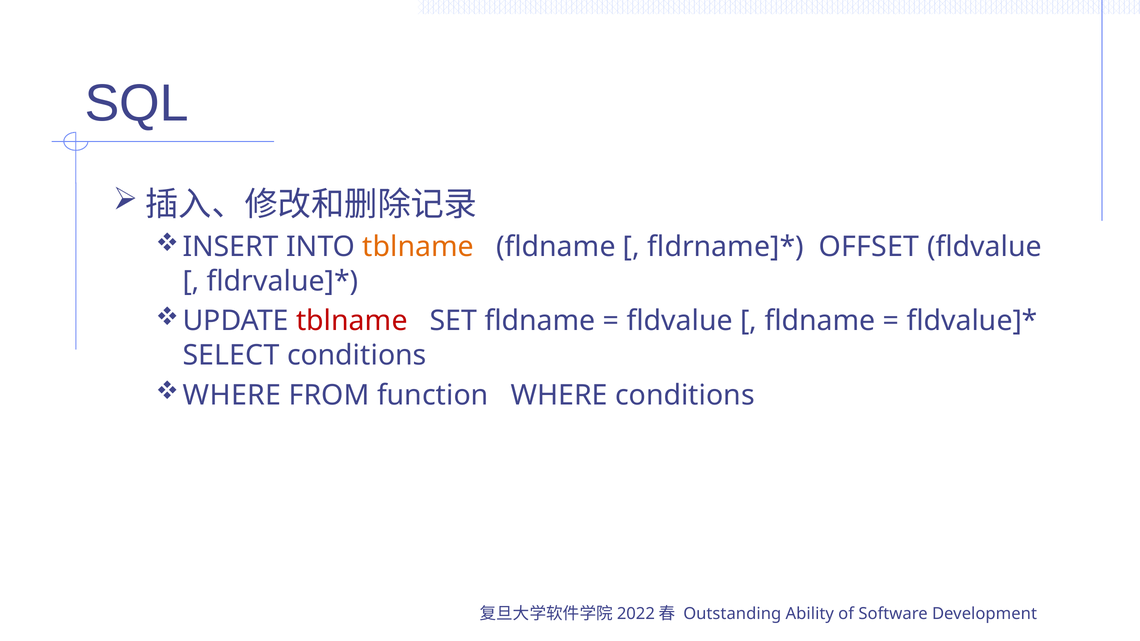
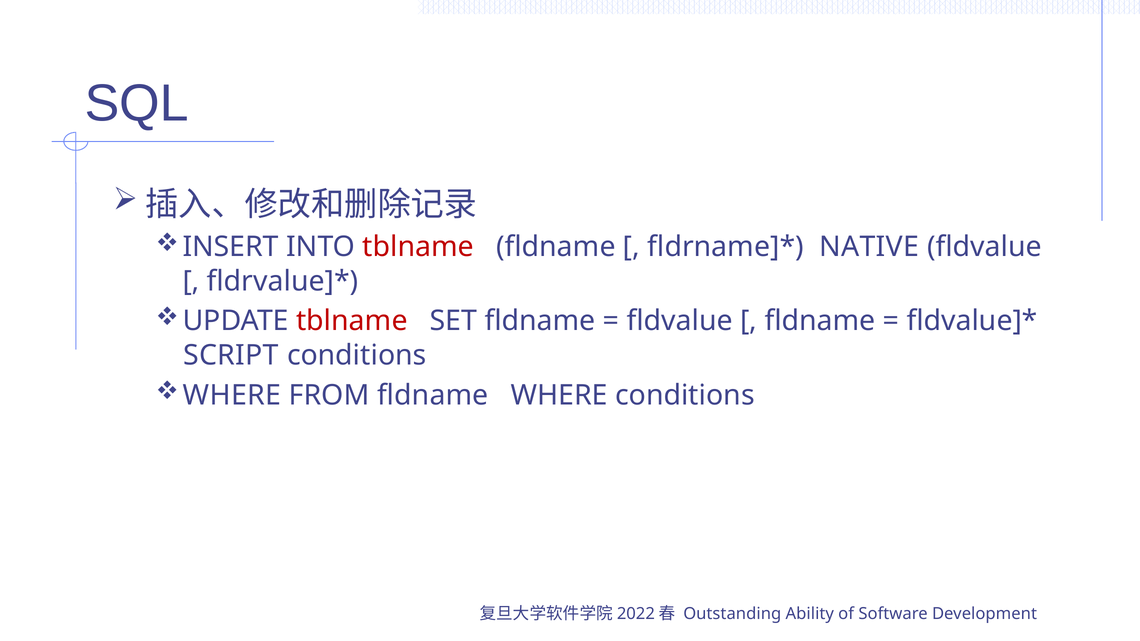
tblname at (418, 247) colour: orange -> red
OFFSET: OFFSET -> NATIVE
SELECT: SELECT -> SCRIPT
FROM function: function -> fldname
